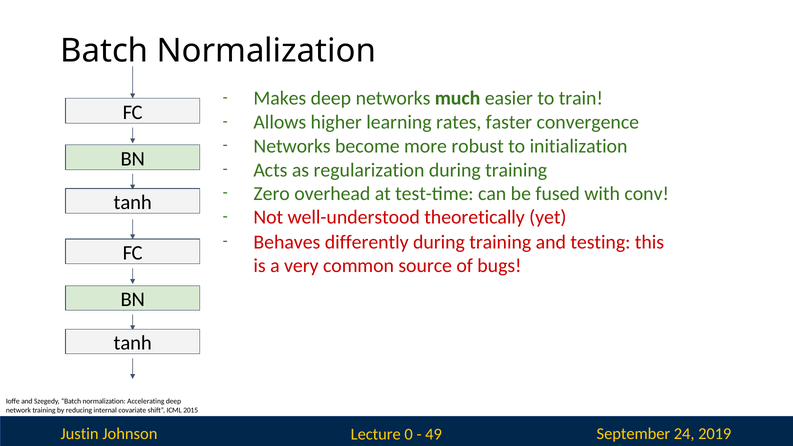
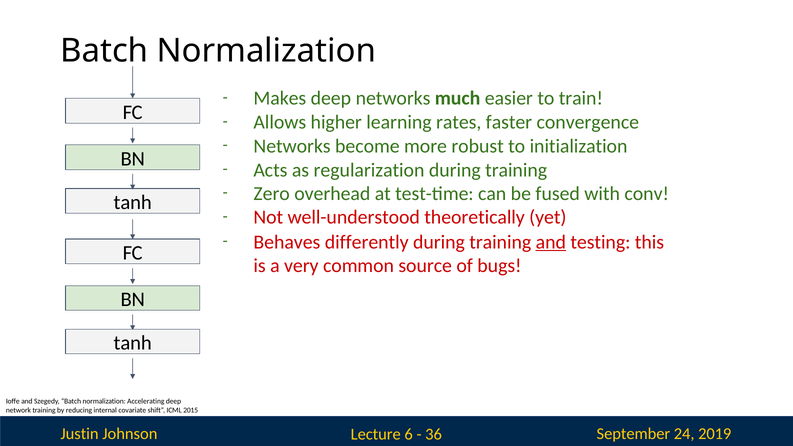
and at (551, 242) underline: none -> present
0: 0 -> 6
49: 49 -> 36
